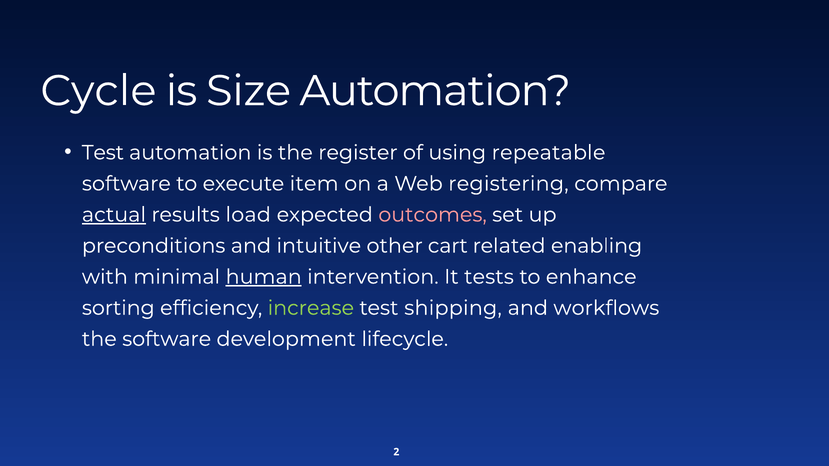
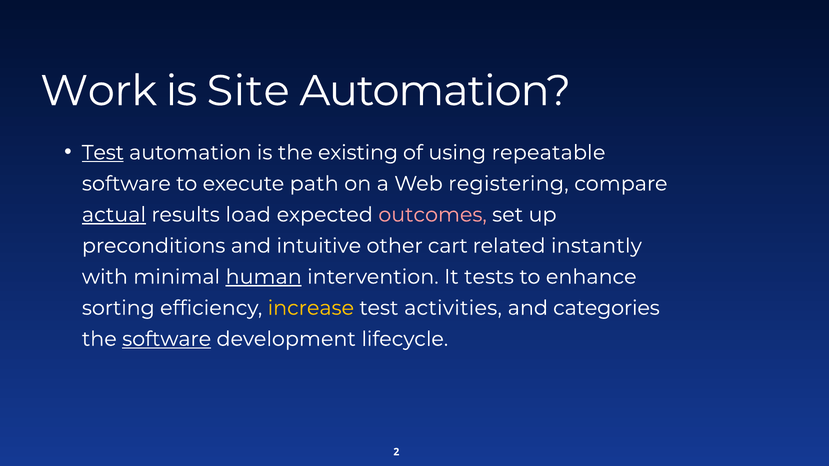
Cycle: Cycle -> Work
Size: Size -> Site
Test at (103, 153) underline: none -> present
register: register -> existing
item: item -> path
enabling: enabling -> instantly
increase colour: light green -> yellow
shipping: shipping -> activities
workflows: workflows -> categories
software at (167, 339) underline: none -> present
